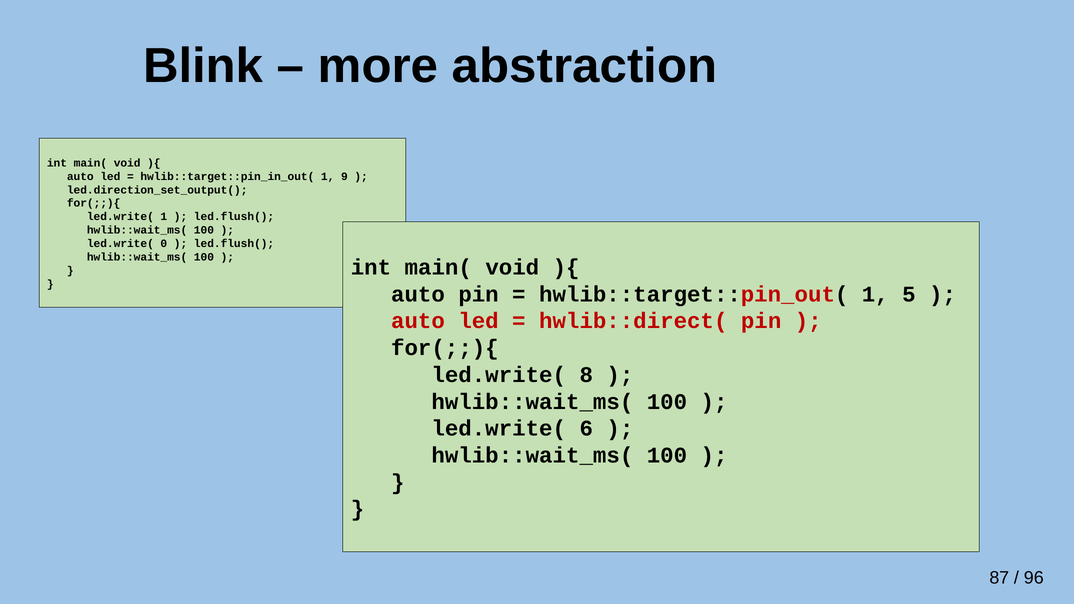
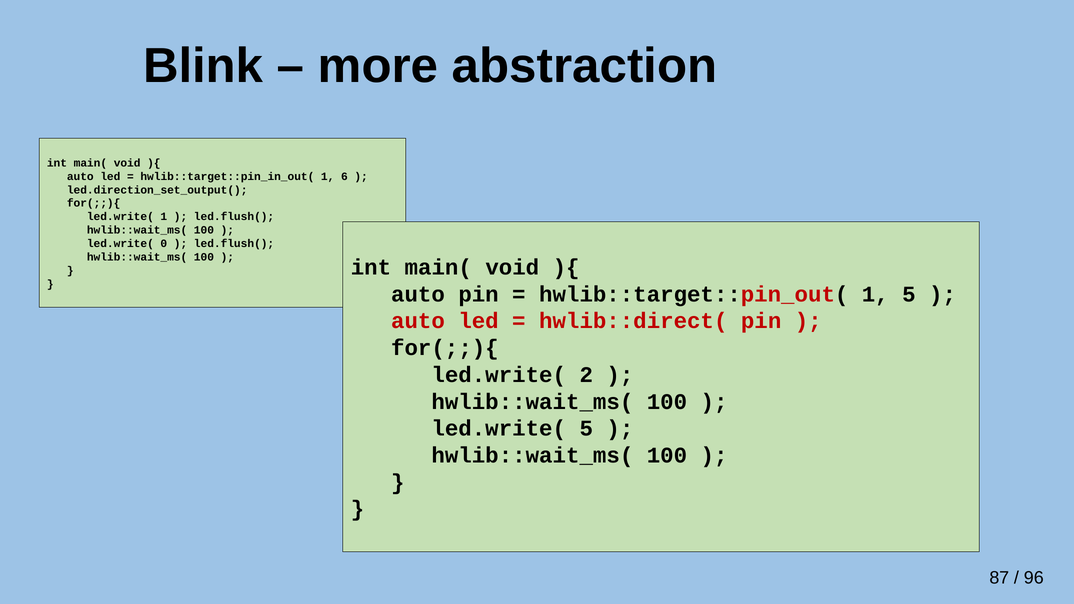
9: 9 -> 6
8: 8 -> 2
led.write( 6: 6 -> 5
